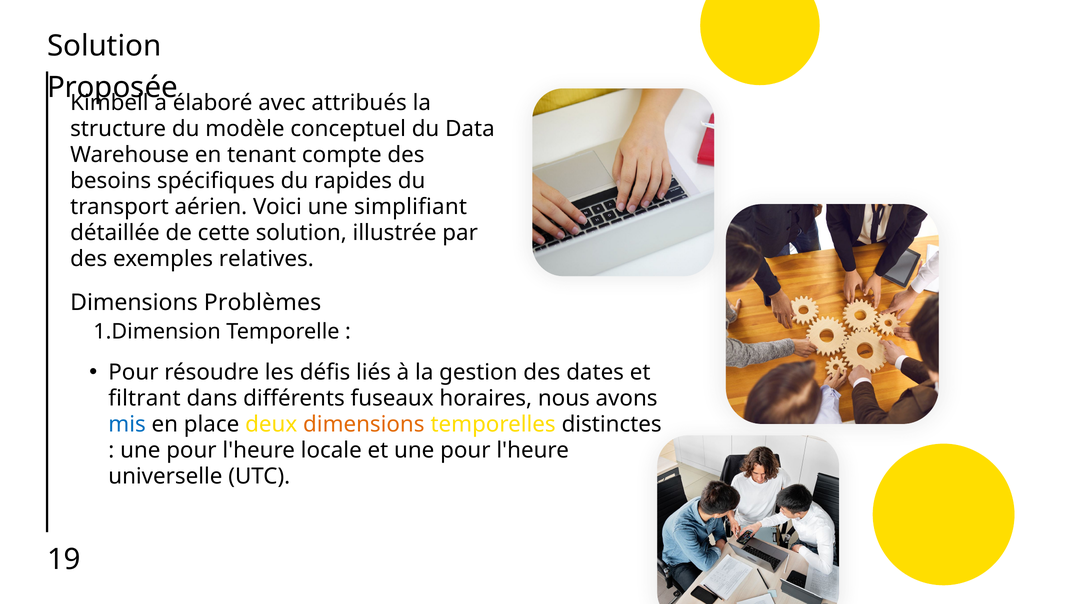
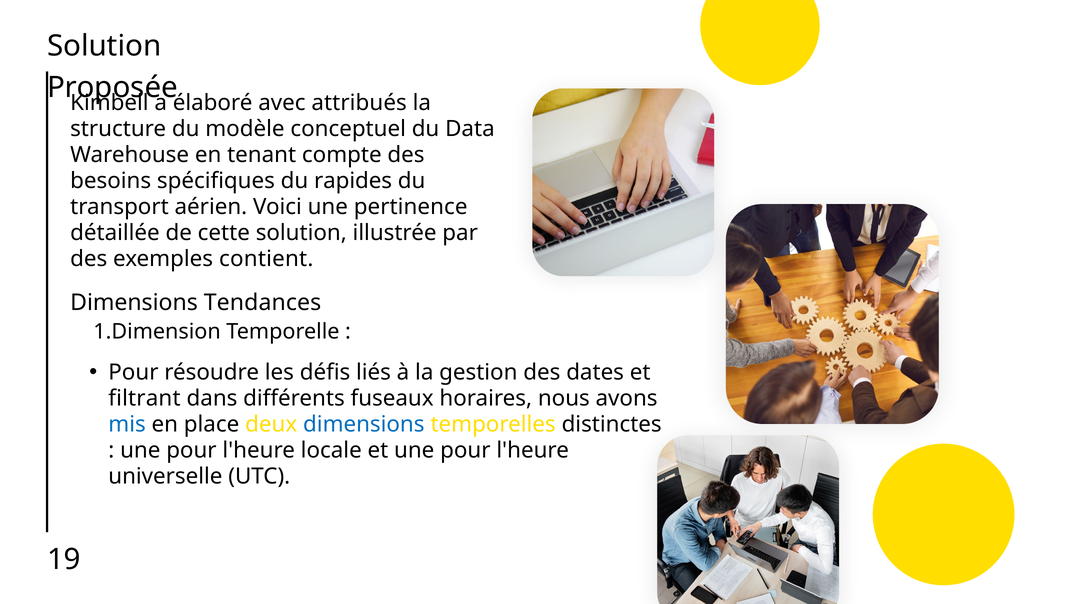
simplifiant: simplifiant -> pertinence
relatives: relatives -> contient
Problèmes: Problèmes -> Tendances
dimensions at (364, 425) colour: orange -> blue
